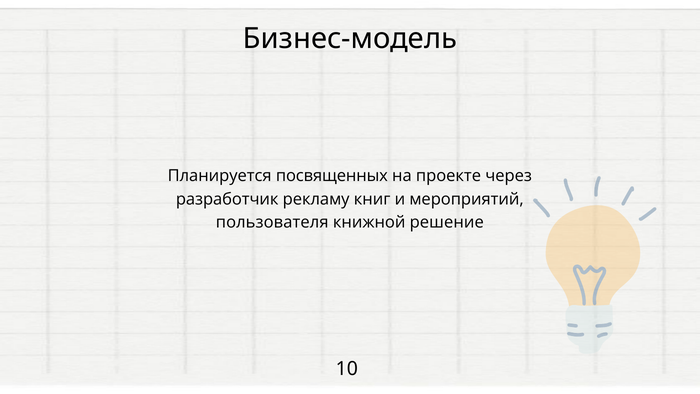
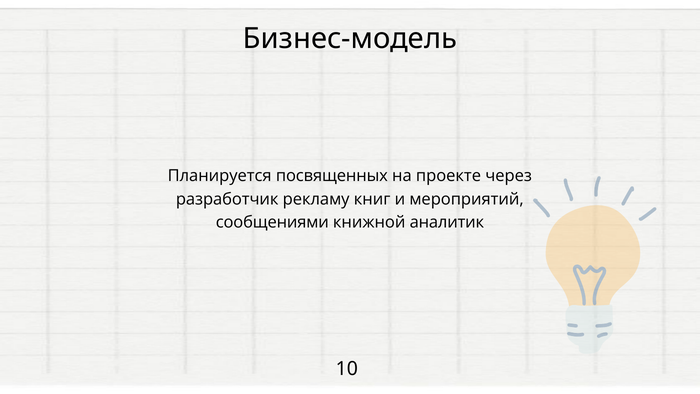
пользователя: пользователя -> сообщениями
решение: решение -> аналитик
